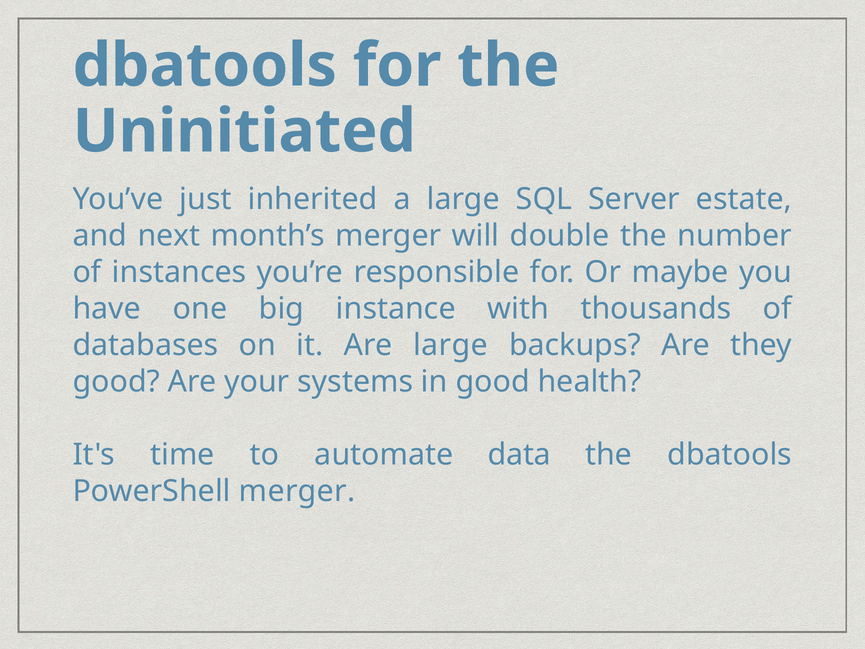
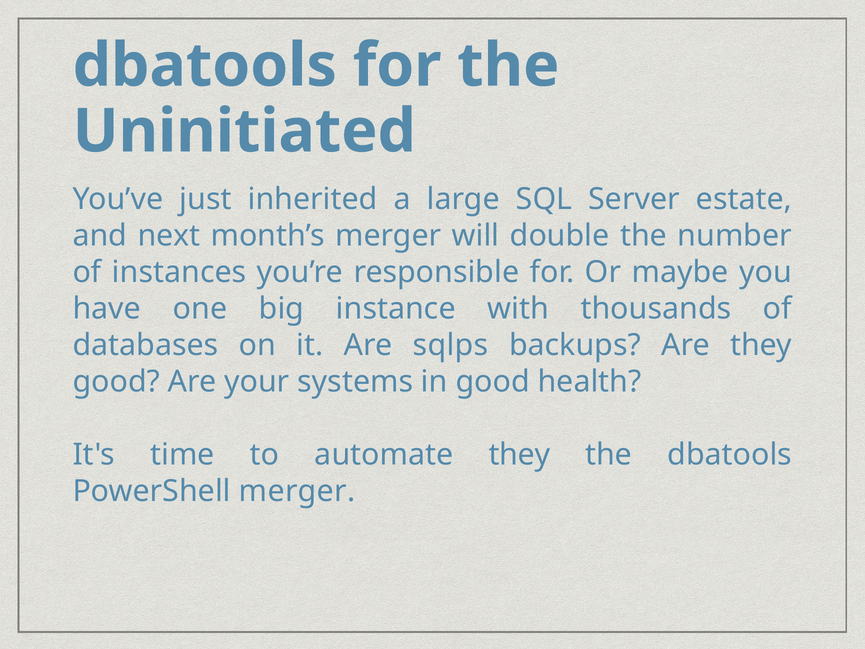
Are large: large -> sqlps
automate data: data -> they
